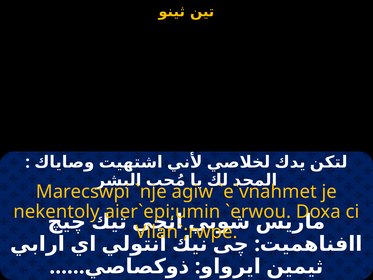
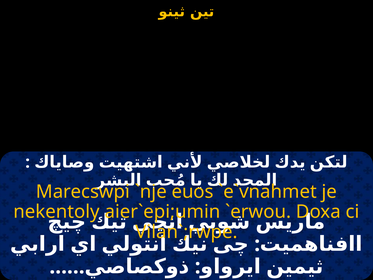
agiw: agiw -> euos
